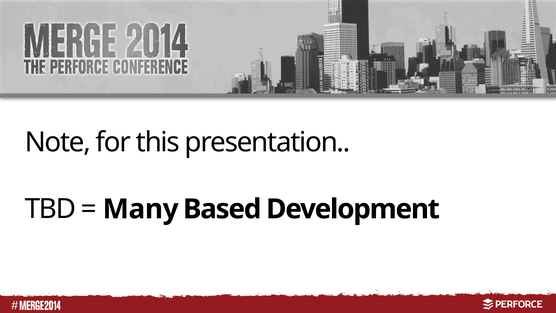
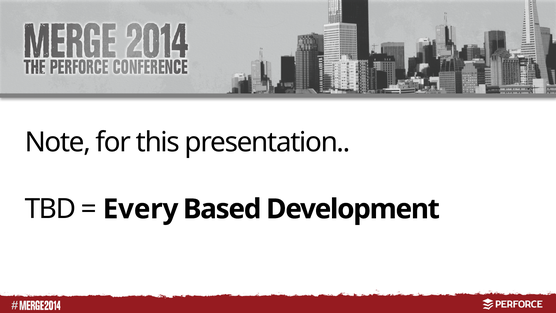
Many: Many -> Every
